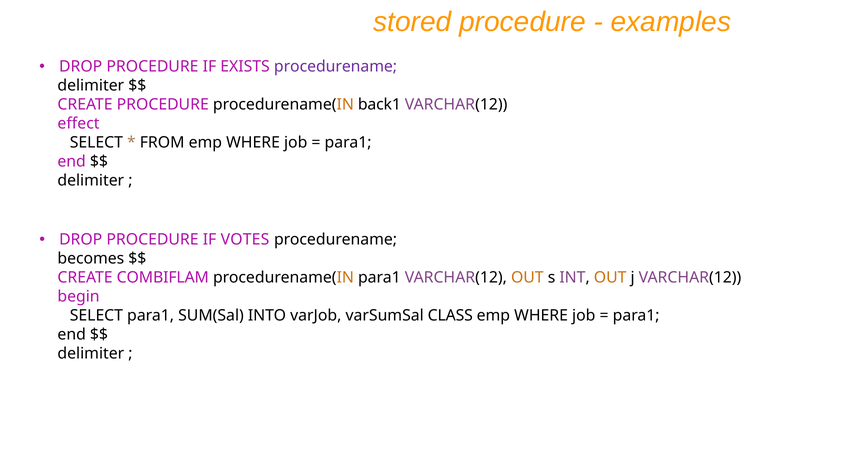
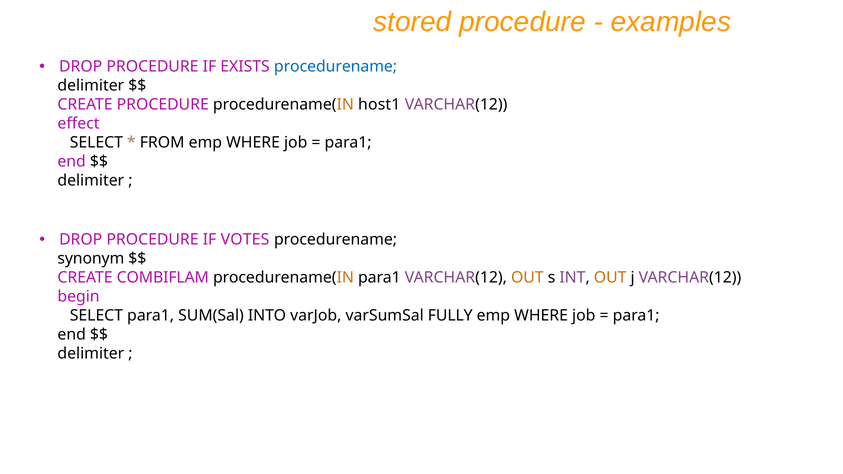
procedurename at (336, 67) colour: purple -> blue
back1: back1 -> host1
becomes: becomes -> synonym
CLASS: CLASS -> FULLY
